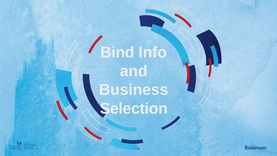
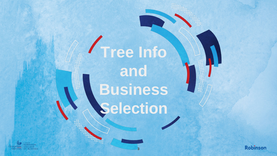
Bind: Bind -> Tree
